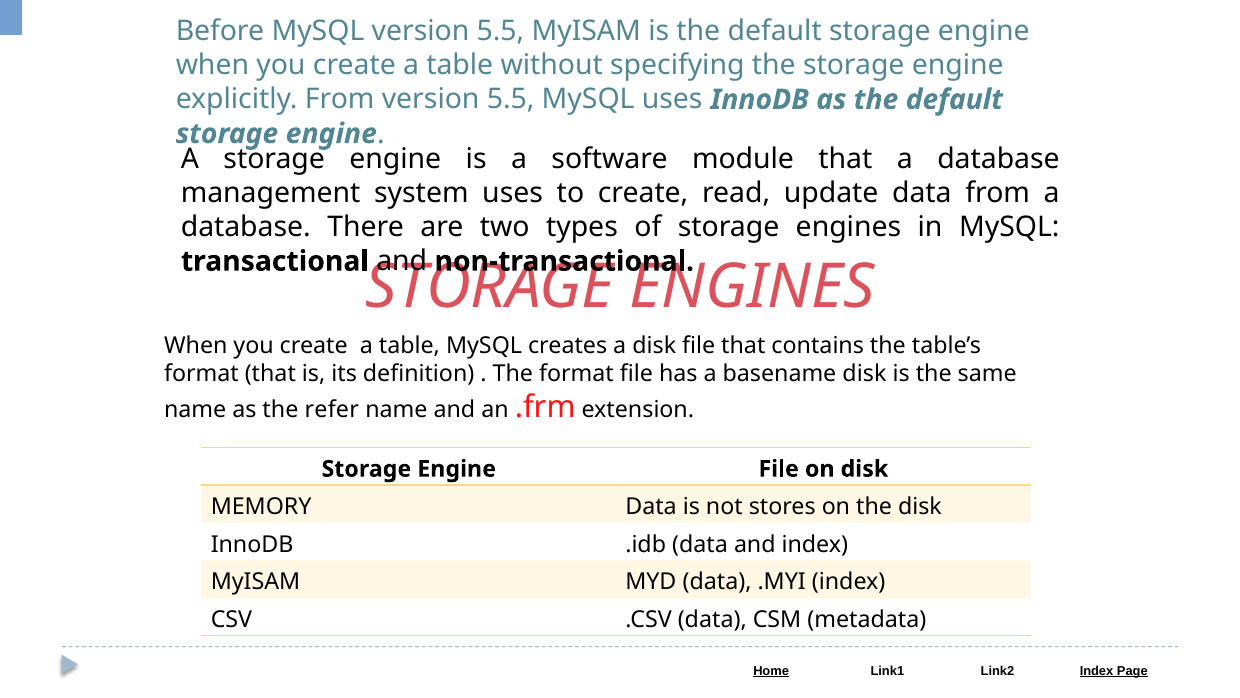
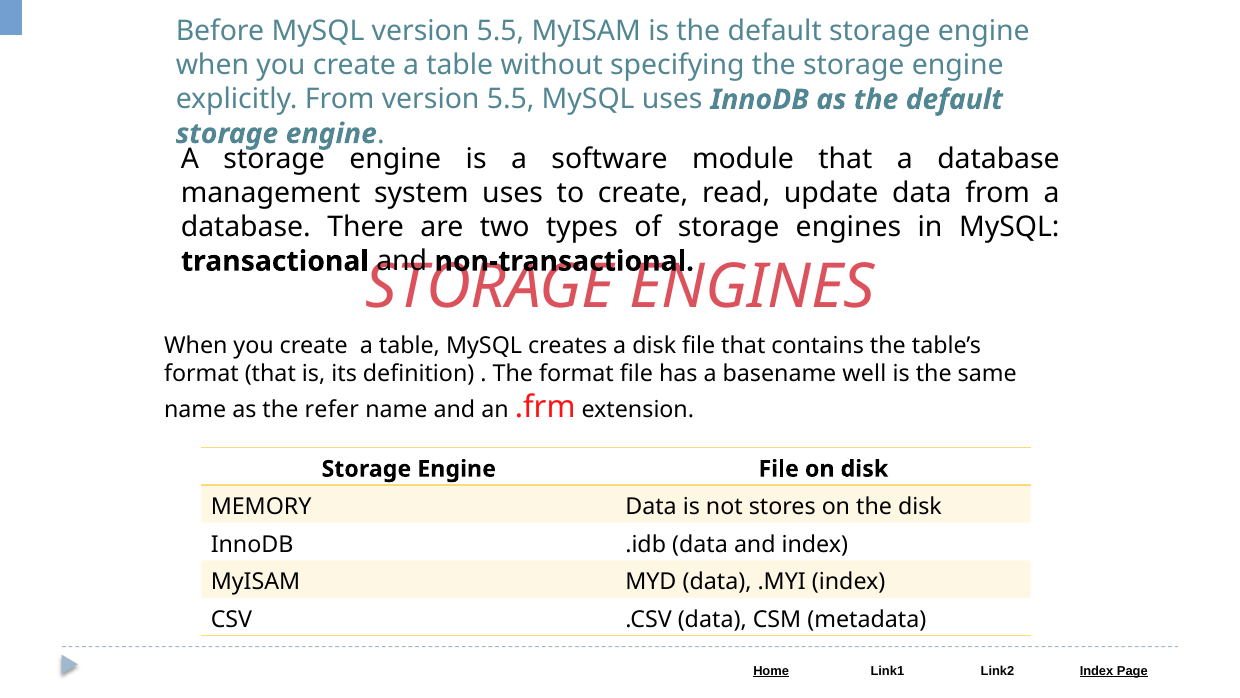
basename disk: disk -> well
